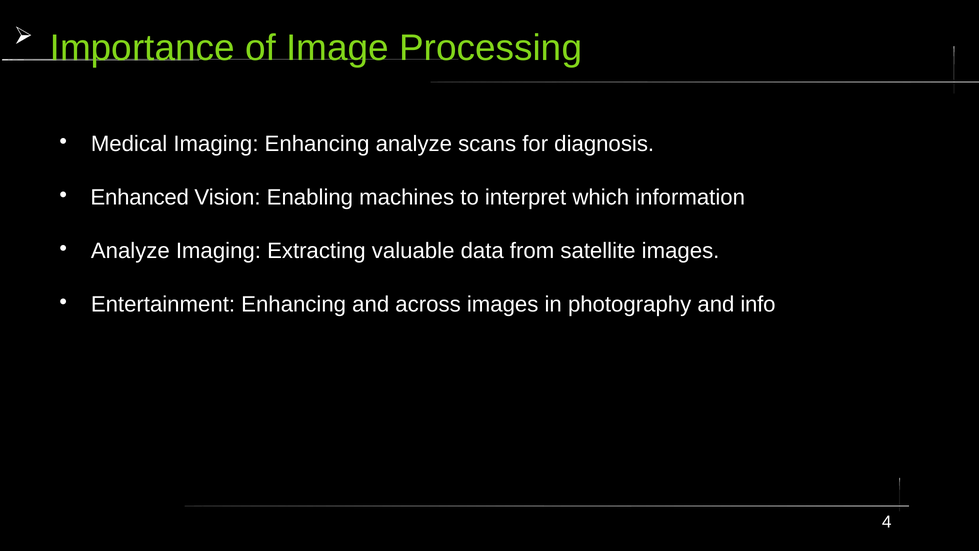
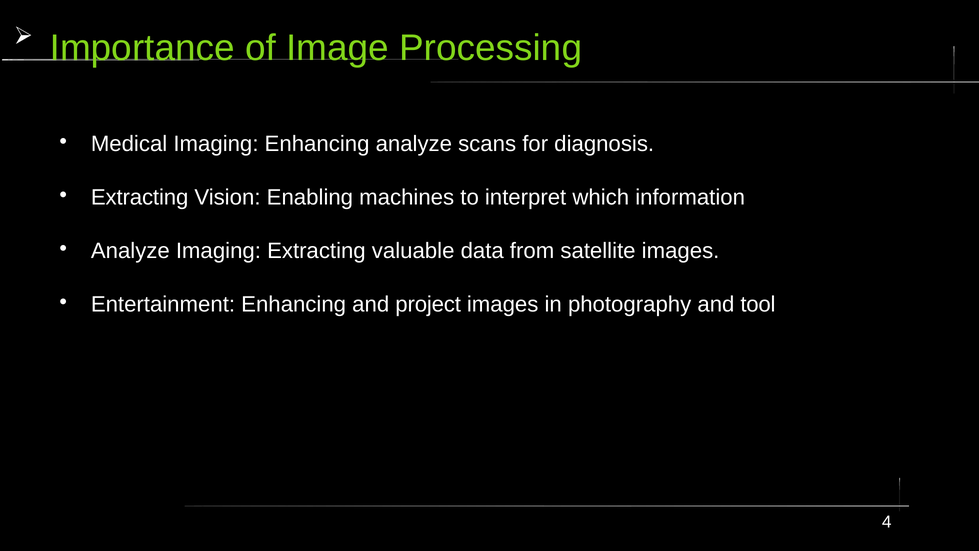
Enhanced at (140, 197): Enhanced -> Extracting
across: across -> project
info: info -> tool
